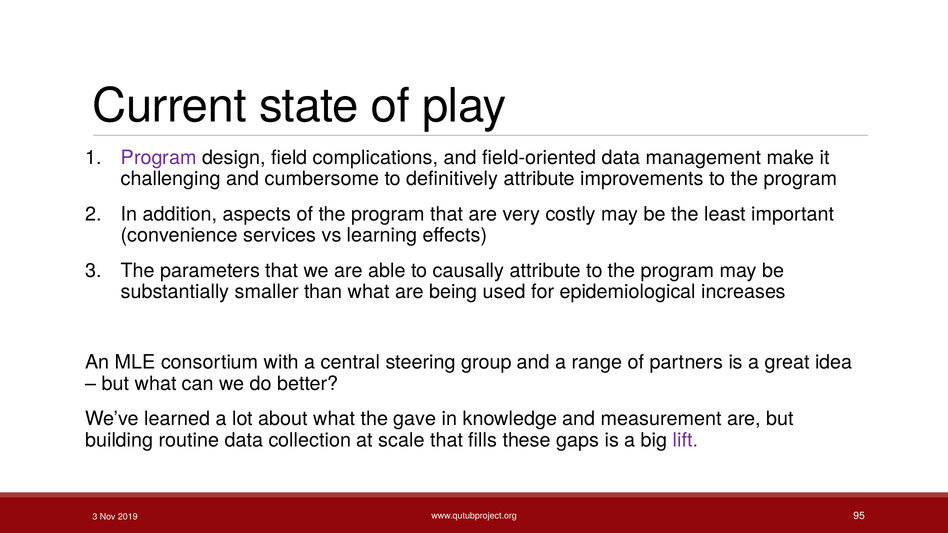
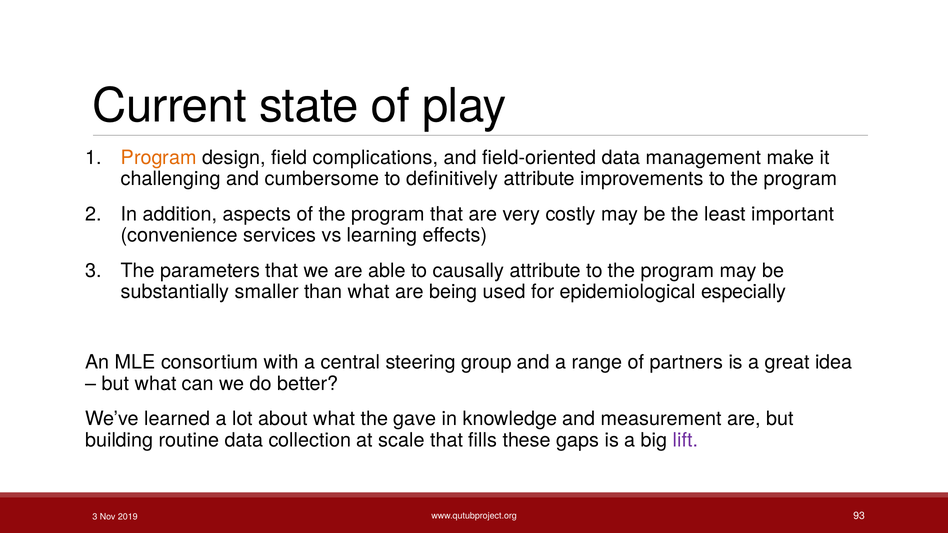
Program at (159, 158) colour: purple -> orange
increases: increases -> especially
95: 95 -> 93
